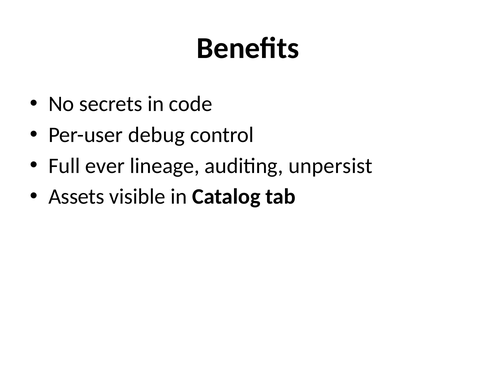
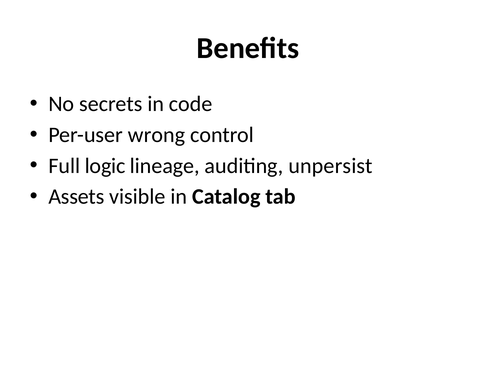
debug: debug -> wrong
ever: ever -> logic
